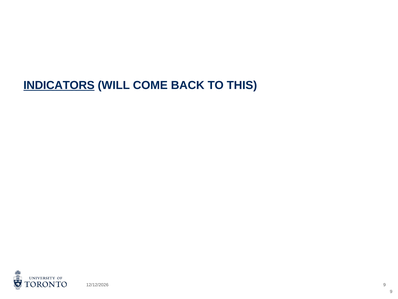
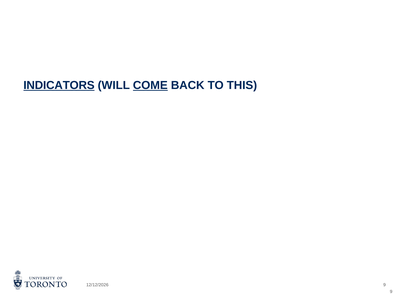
COME underline: none -> present
